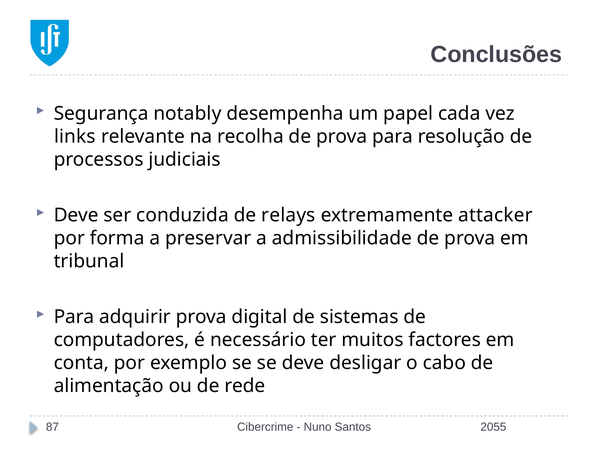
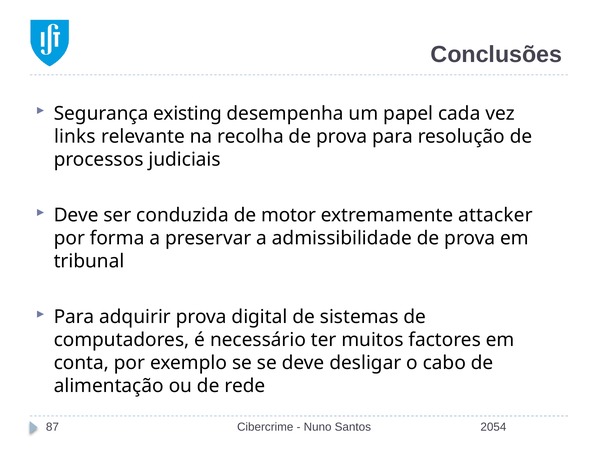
notably: notably -> existing
relays: relays -> motor
2055: 2055 -> 2054
